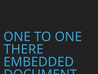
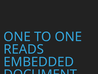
THERE: THERE -> READS
